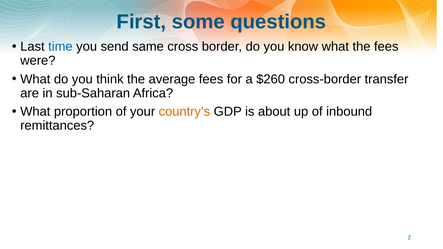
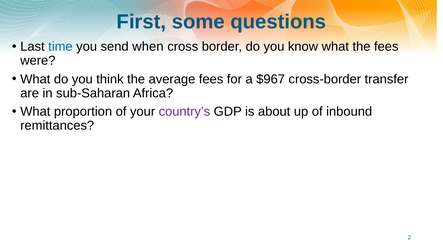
same: same -> when
$260: $260 -> $967
country’s colour: orange -> purple
